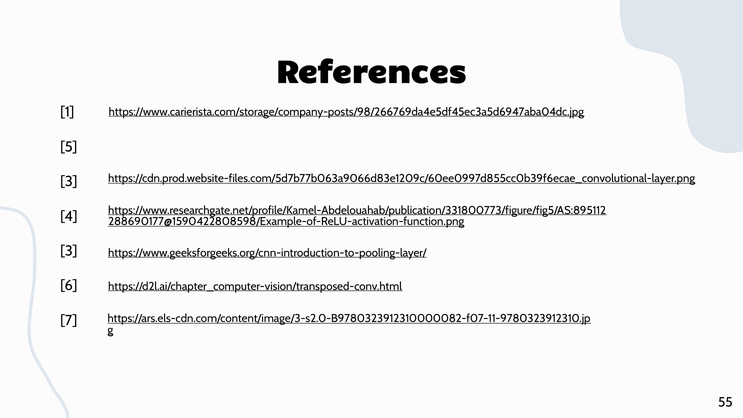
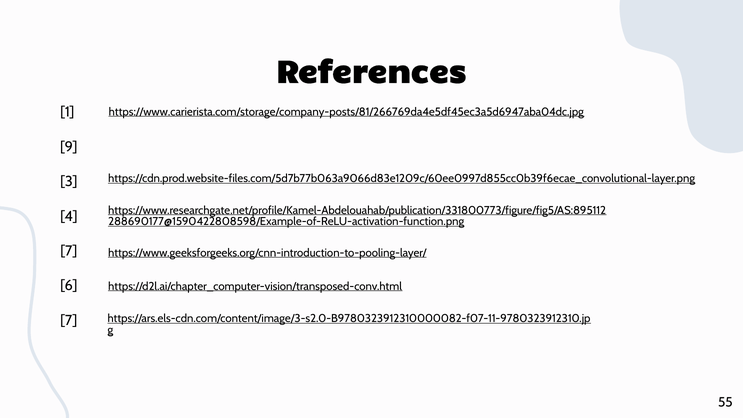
https://www.carierista.com/storage/company-posts/98/266769da4e5df45ec3a5d6947aba04dc.jpg: https://www.carierista.com/storage/company-posts/98/266769da4e5df45ec3a5d6947aba04dc.jpg -> https://www.carierista.com/storage/company-posts/81/266769da4e5df45ec3a5d6947aba04dc.jpg
5: 5 -> 9
3 at (69, 251): 3 -> 7
